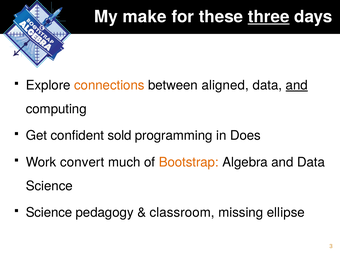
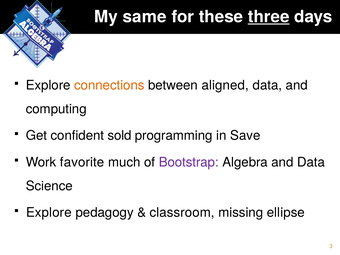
make: make -> same
and at (297, 85) underline: present -> none
Does: Does -> Save
convert: convert -> favorite
Bootstrap colour: orange -> purple
Science at (49, 213): Science -> Explore
